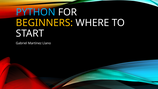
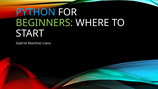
BEGINNERS colour: yellow -> light green
